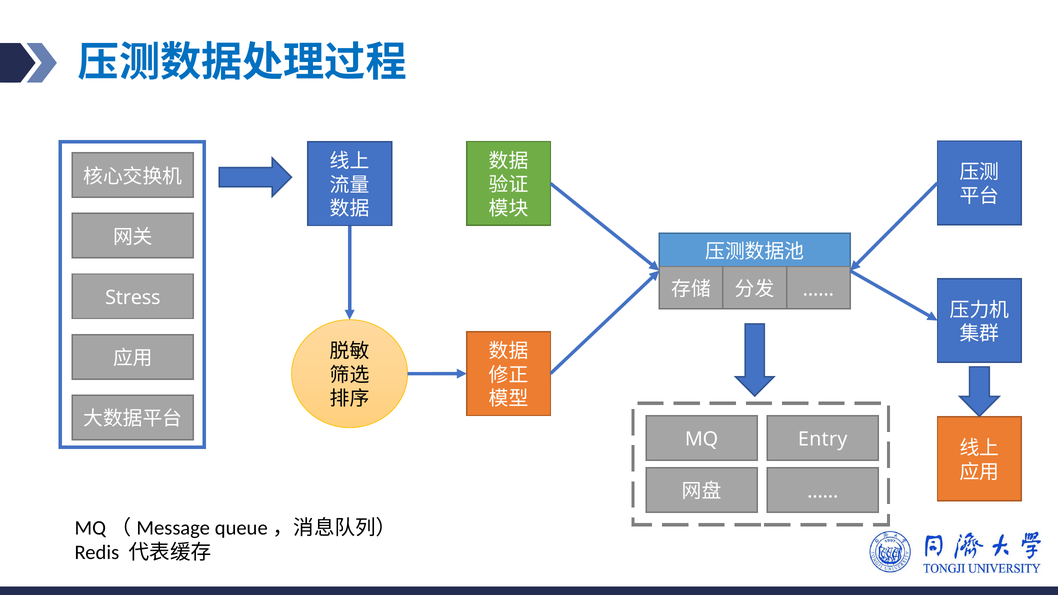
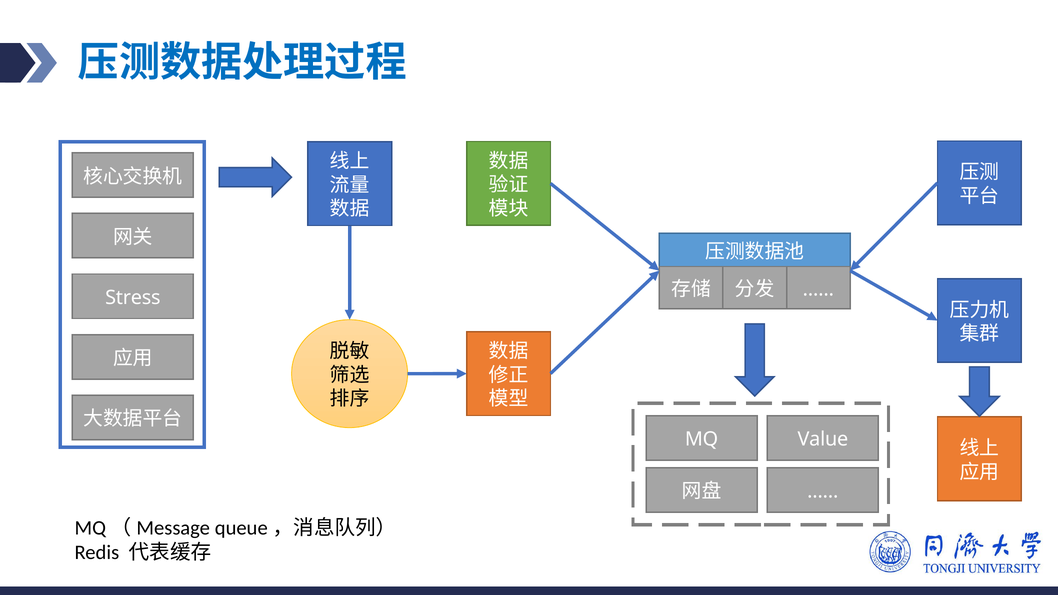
Entry: Entry -> Value
